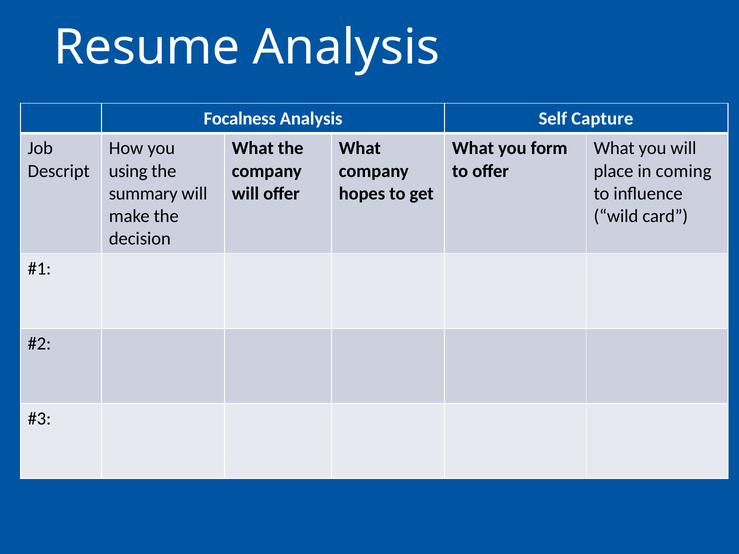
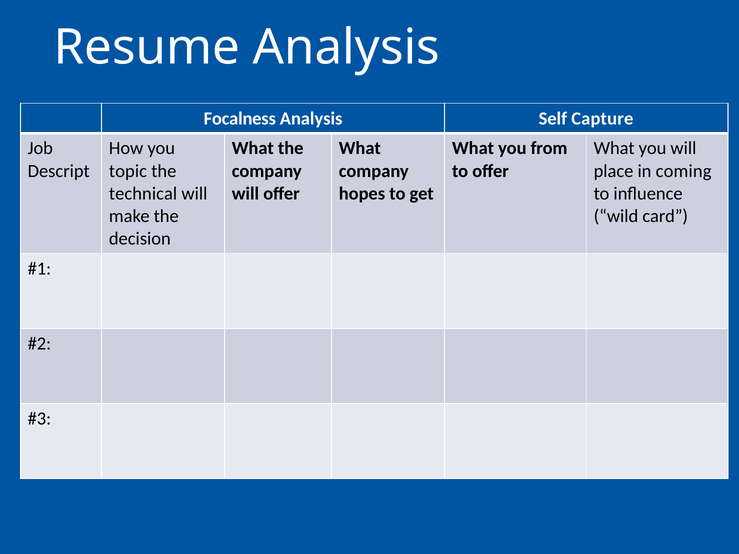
form: form -> from
using: using -> topic
summary: summary -> technical
